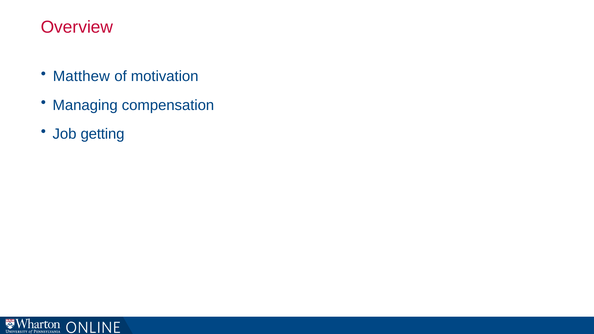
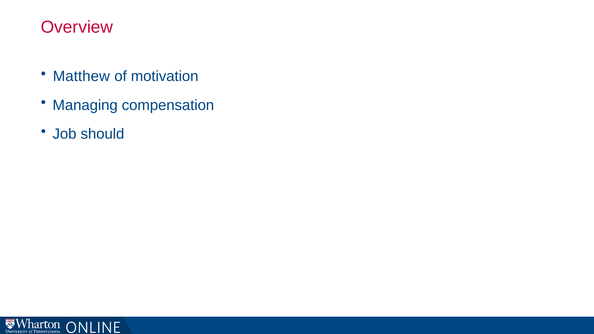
getting: getting -> should
